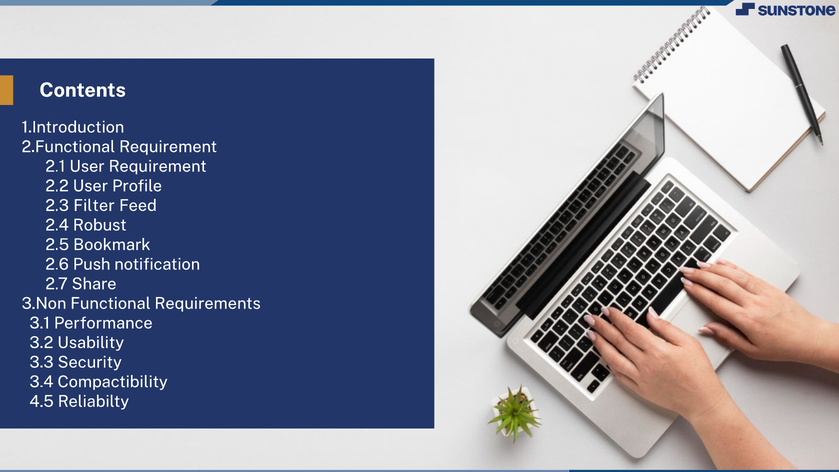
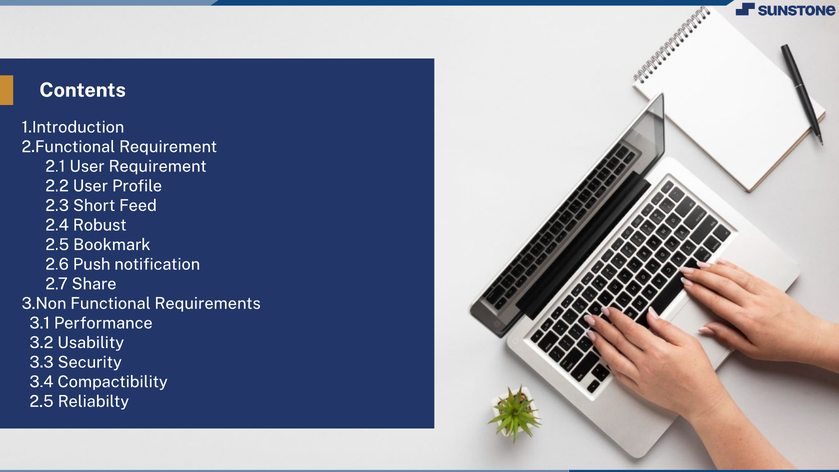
Filter: Filter -> Short
4.5 at (42, 401): 4.5 -> 2.5
